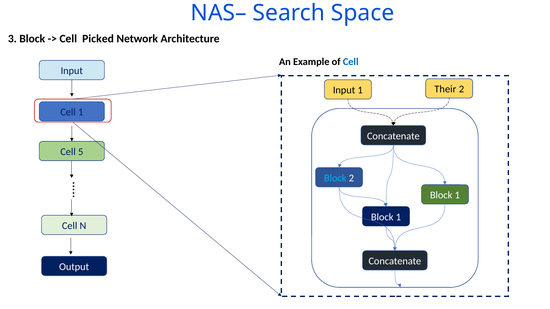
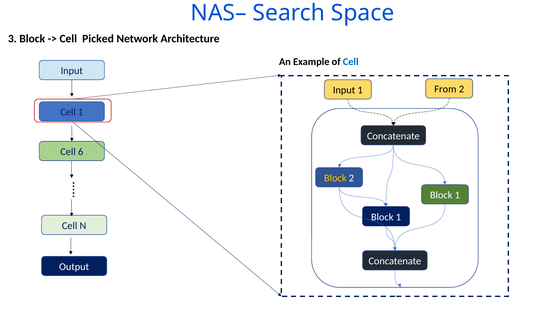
Their: Their -> From
5: 5 -> 6
Block at (335, 178) colour: light blue -> yellow
